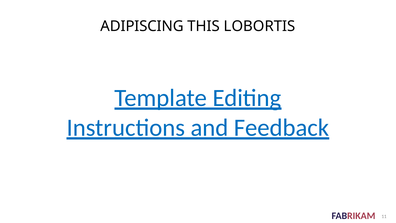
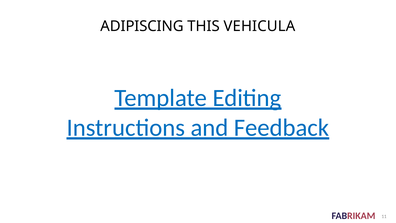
LOBORTIS: LOBORTIS -> VEHICULA
